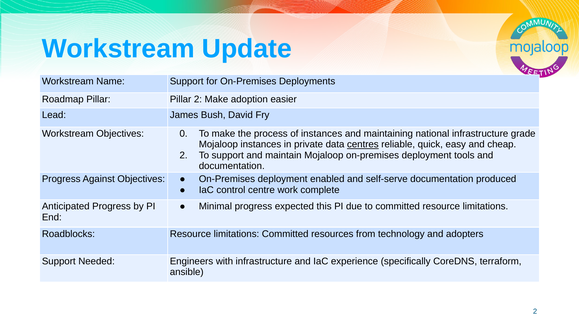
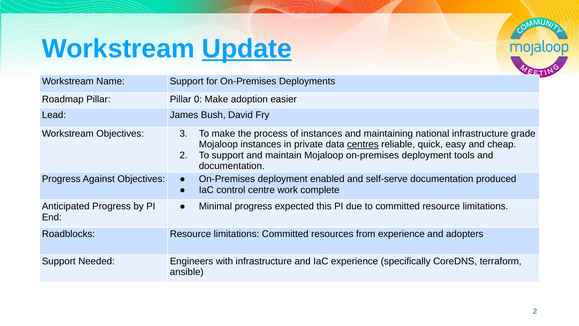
Update underline: none -> present
Pillar 2: 2 -> 0
0: 0 -> 3
from technology: technology -> experience
